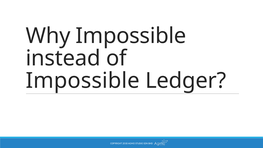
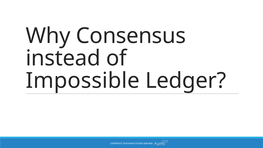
Why Impossible: Impossible -> Consensus
